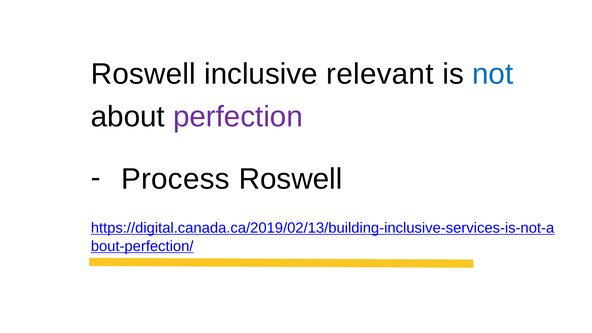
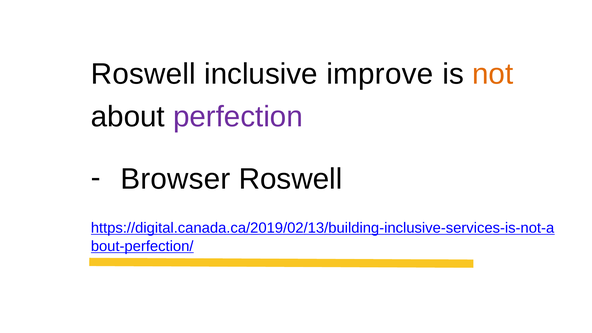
relevant: relevant -> improve
not colour: blue -> orange
Process: Process -> Browser
